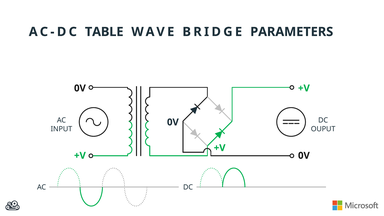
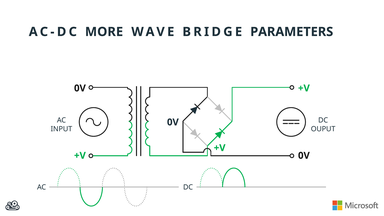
TABLE: TABLE -> MORE
